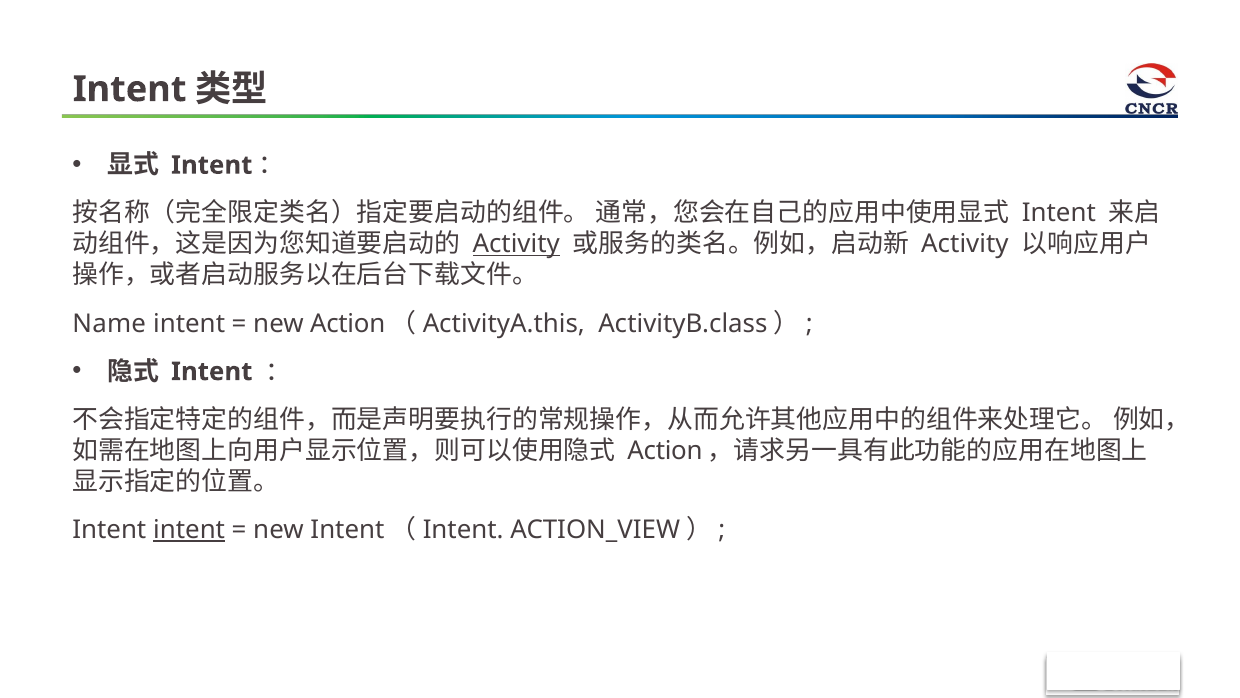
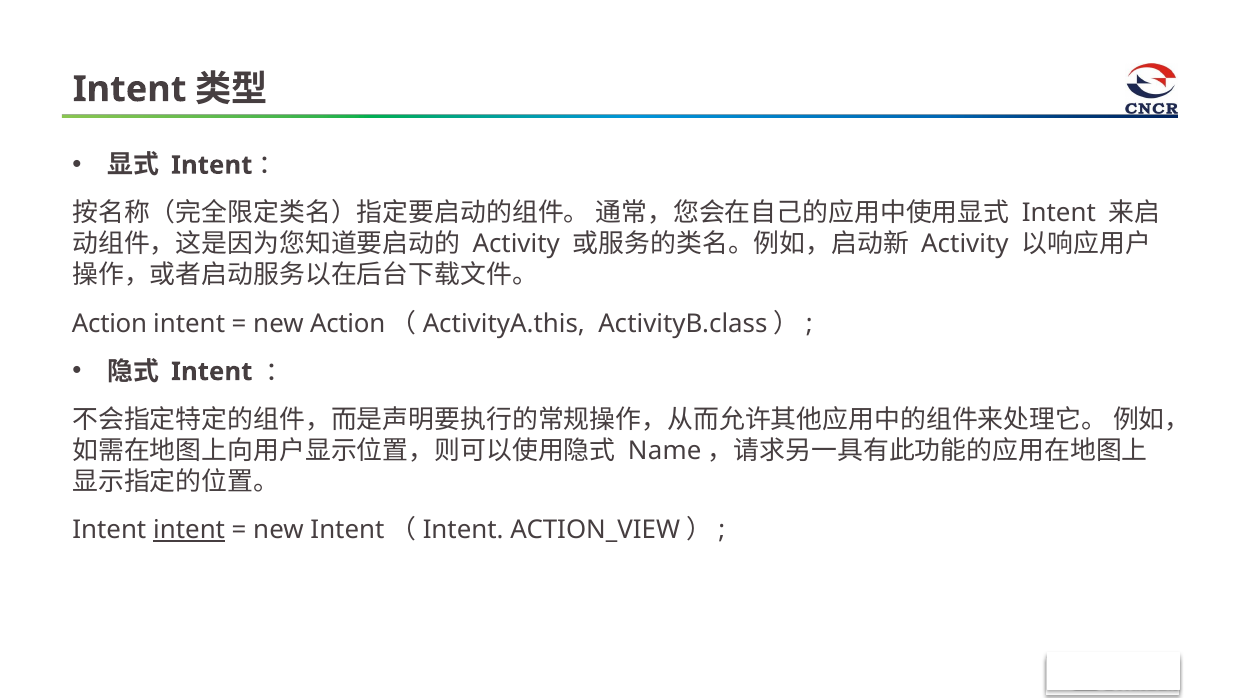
Activity at (516, 244) underline: present -> none
Name at (109, 323): Name -> Action
Action at (665, 450): Action -> Name
